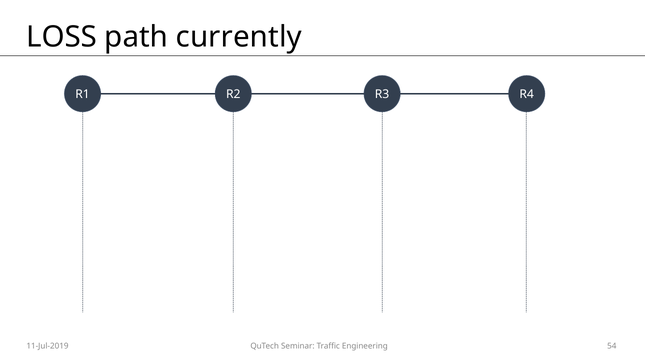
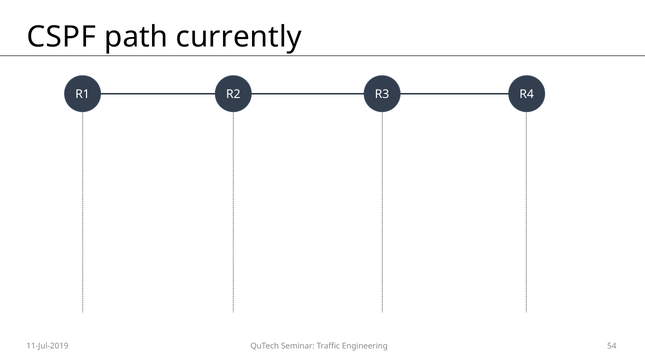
LOSS: LOSS -> CSPF
